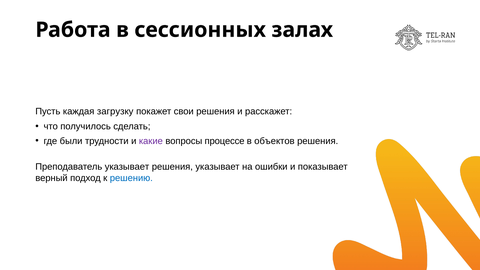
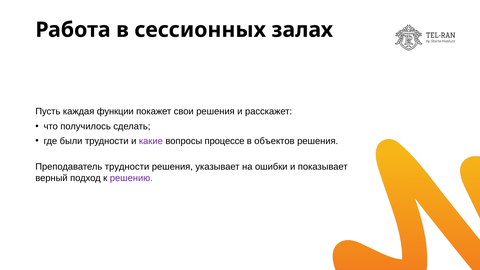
загрузку: загрузку -> функции
Преподаватель указывает: указывает -> трудности
решению colour: blue -> purple
